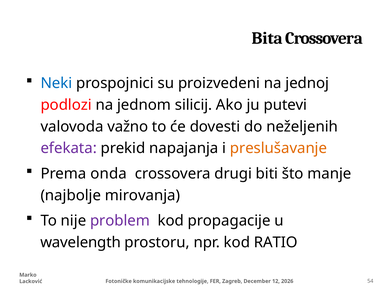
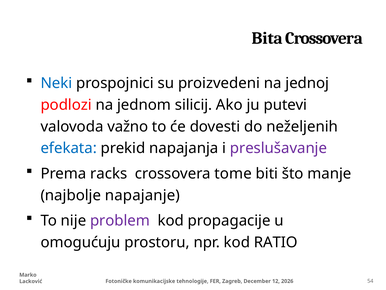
efekata colour: purple -> blue
preslušavanje colour: orange -> purple
onda: onda -> racks
drugi: drugi -> tome
mirovanja: mirovanja -> napajanje
wavelength: wavelength -> omogućuju
